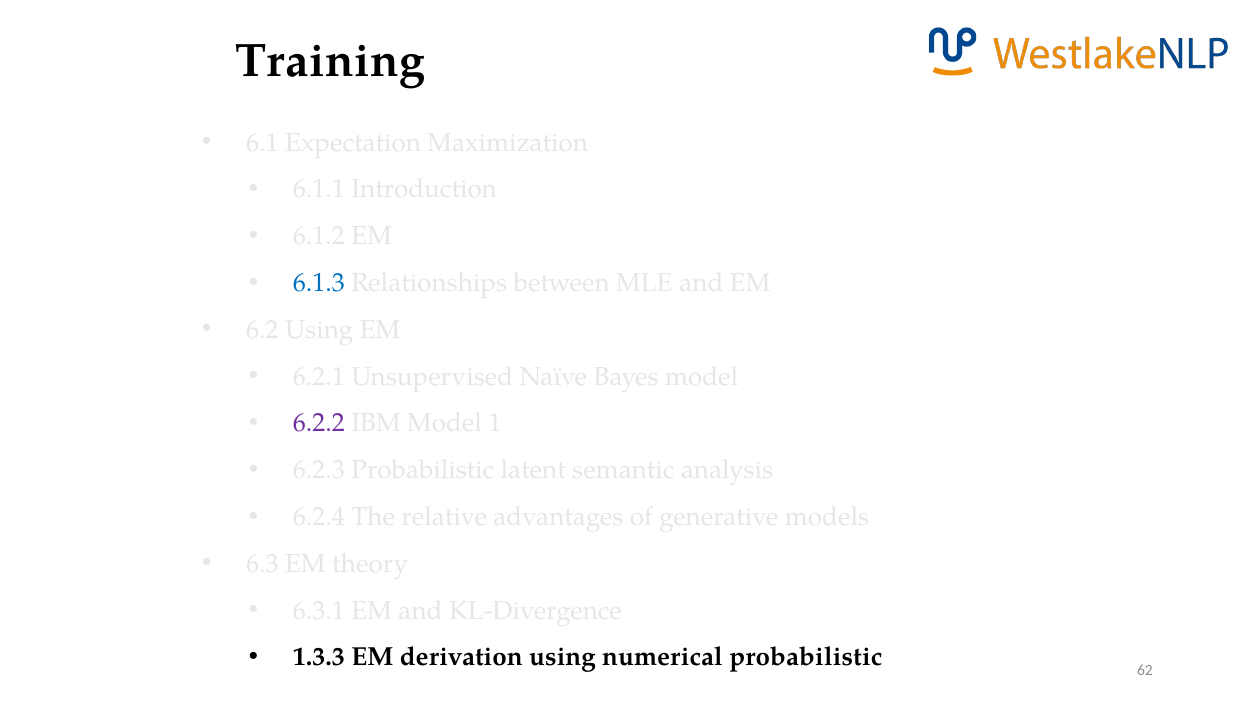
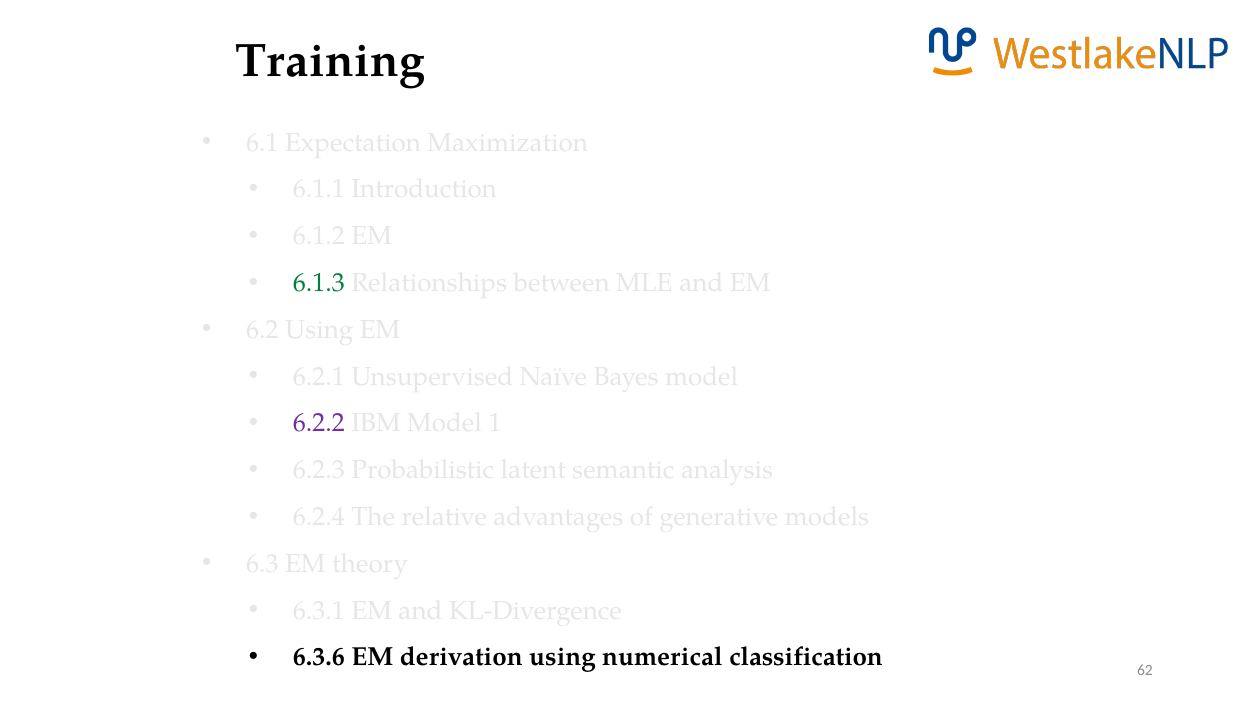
6.1.3 colour: blue -> green
1.3.3: 1.3.3 -> 6.3.6
numerical probabilistic: probabilistic -> classification
